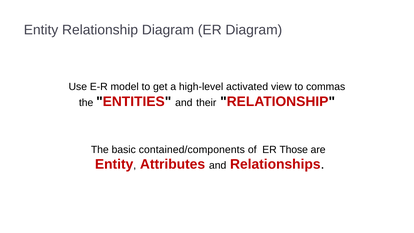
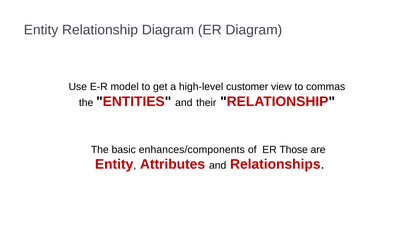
activated: activated -> customer
contained/components: contained/components -> enhances/components
